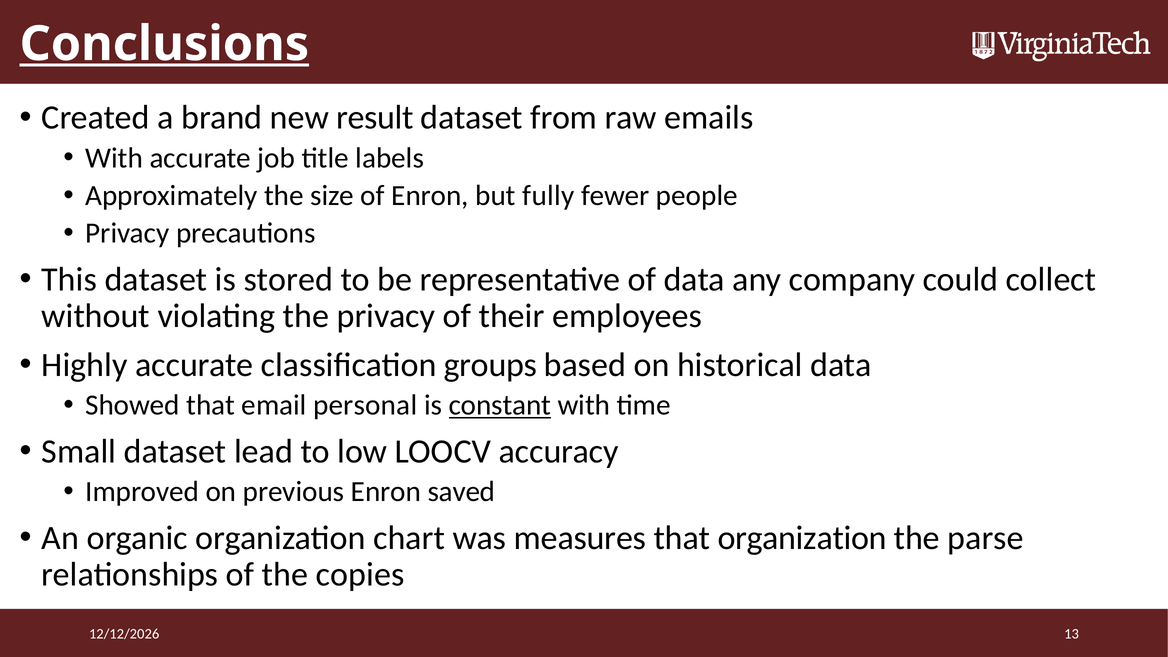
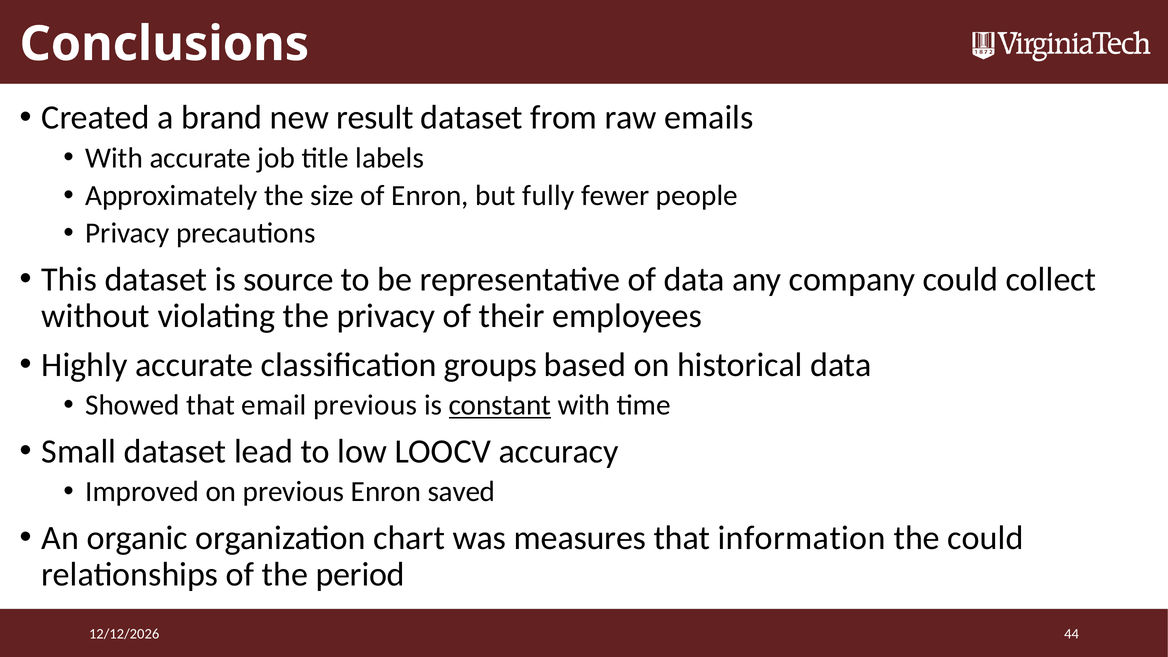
Conclusions underline: present -> none
stored: stored -> source
email personal: personal -> previous
that organization: organization -> information
the parse: parse -> could
copies: copies -> period
13: 13 -> 44
